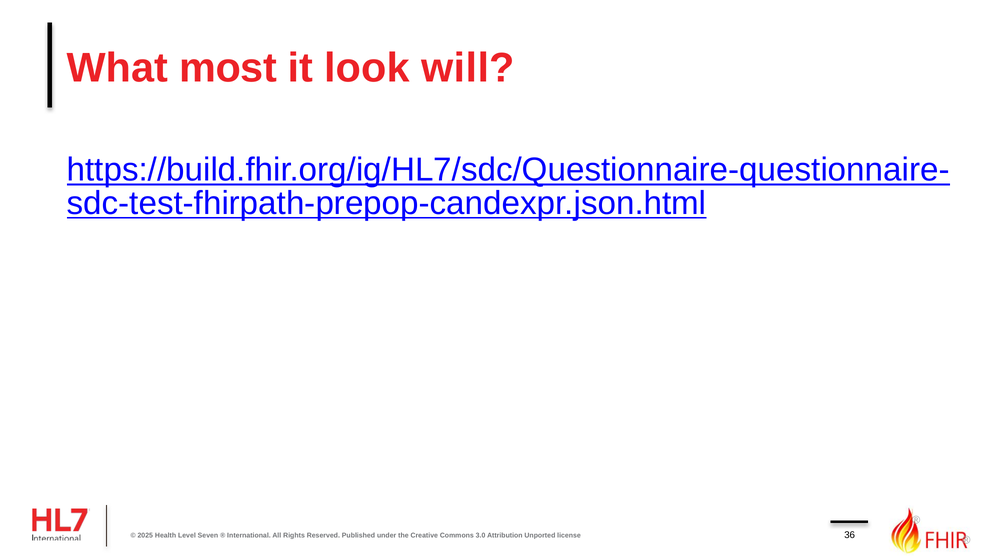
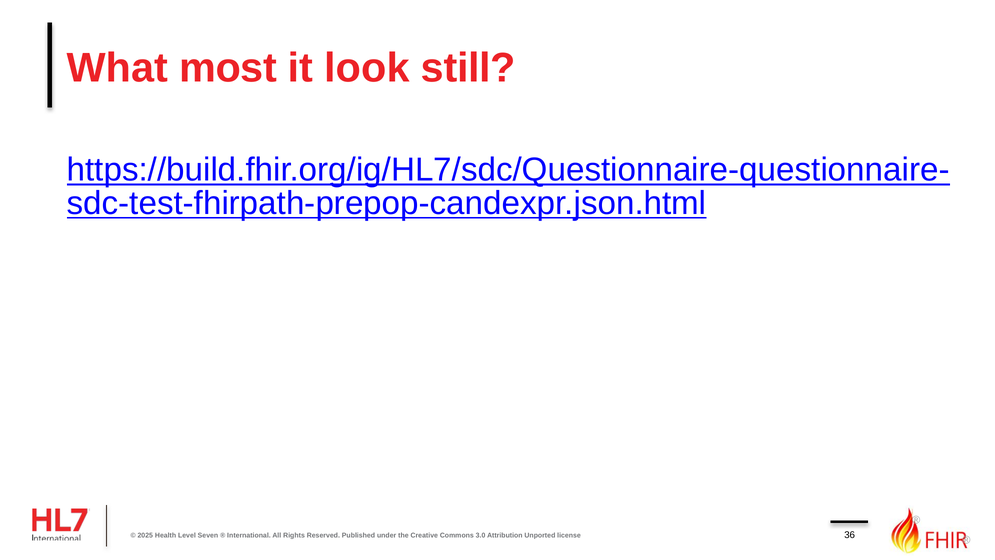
will: will -> still
